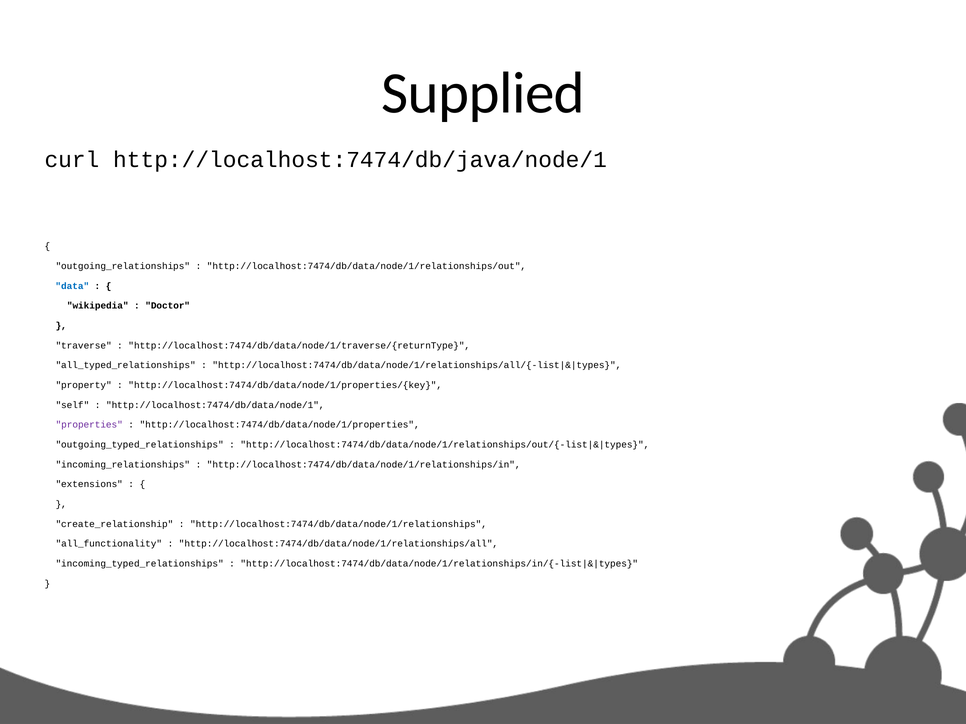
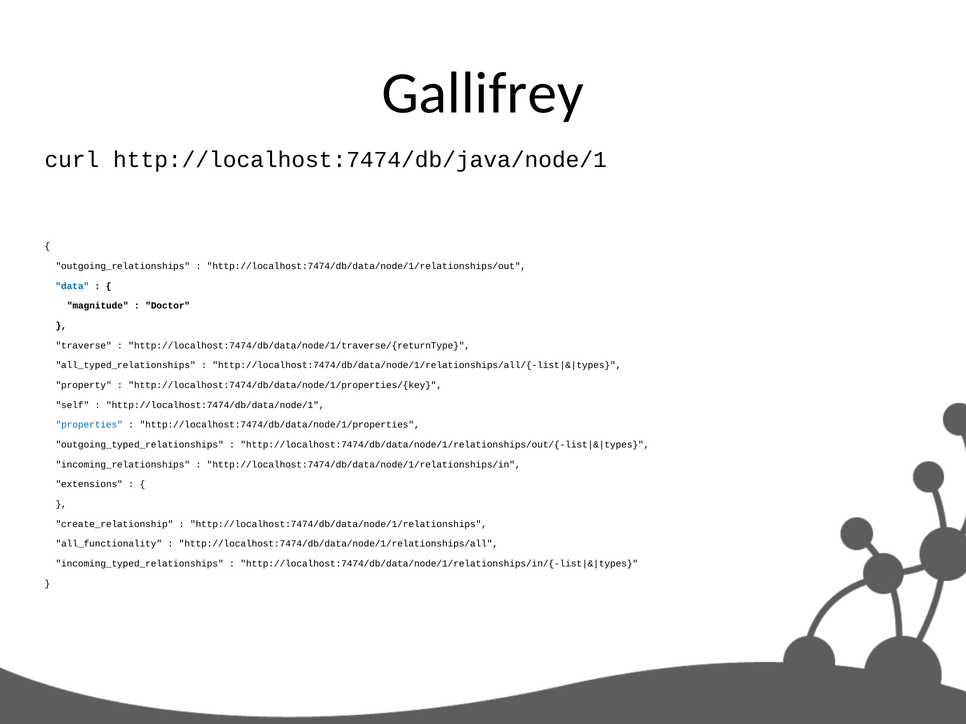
Supplied: Supplied -> Gallifrey
wikipedia: wikipedia -> magnitude
properties colour: purple -> blue
